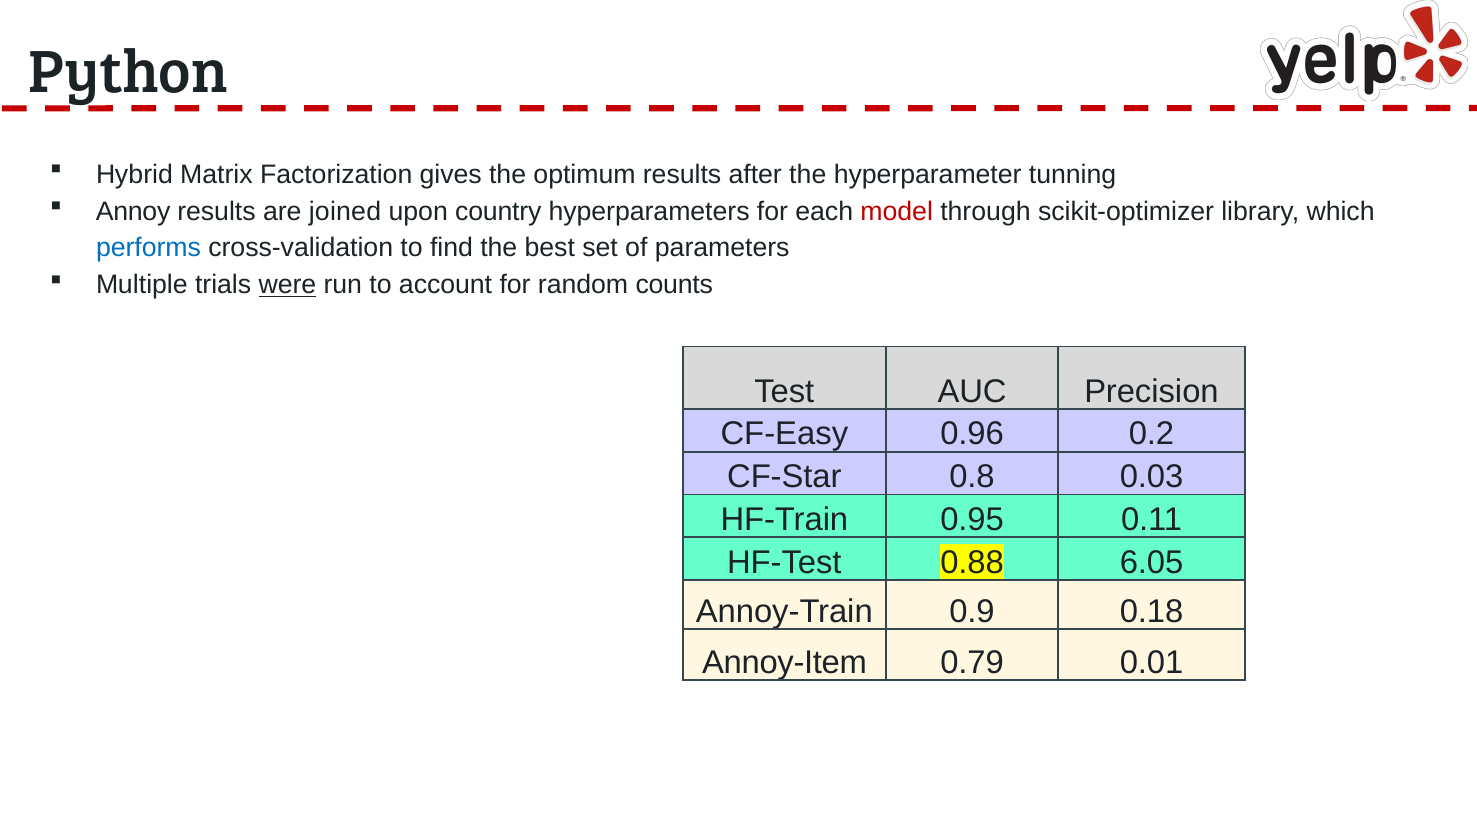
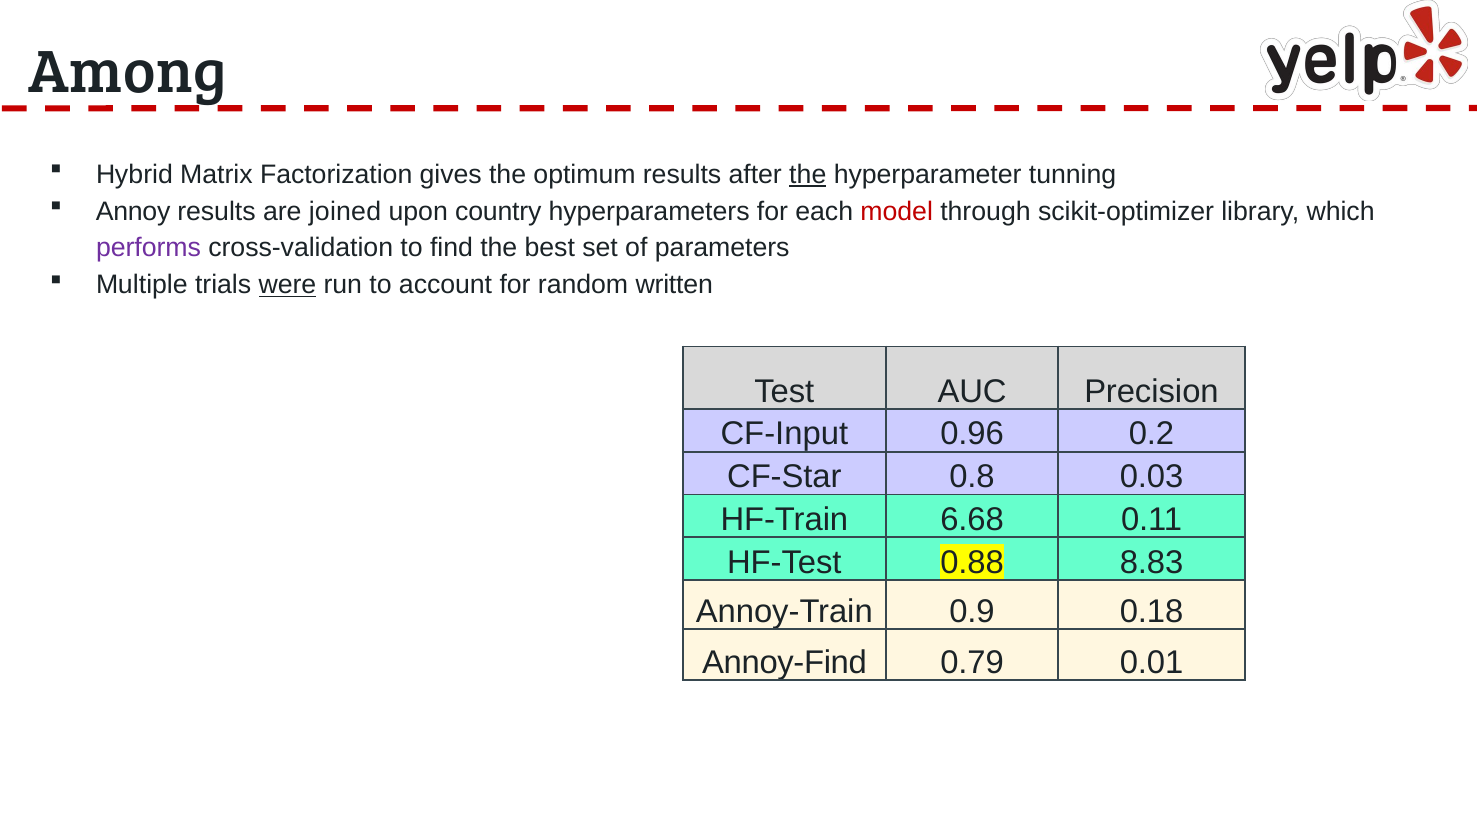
Python: Python -> Among
the at (808, 174) underline: none -> present
performs colour: blue -> purple
counts: counts -> written
CF-Easy: CF-Easy -> CF-Input
0.95: 0.95 -> 6.68
6.05: 6.05 -> 8.83
Annoy-Item: Annoy-Item -> Annoy-Find
